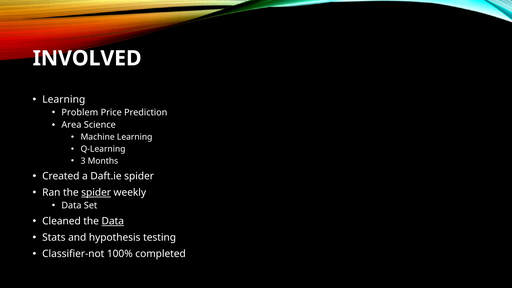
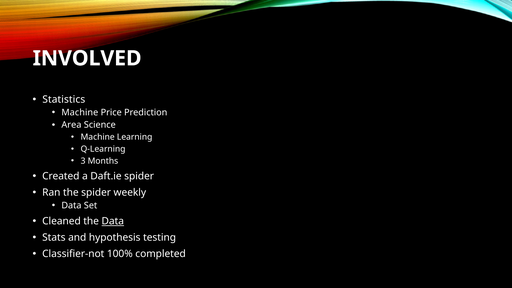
Learning at (64, 99): Learning -> Statistics
Problem at (80, 113): Problem -> Machine
spider at (96, 193) underline: present -> none
